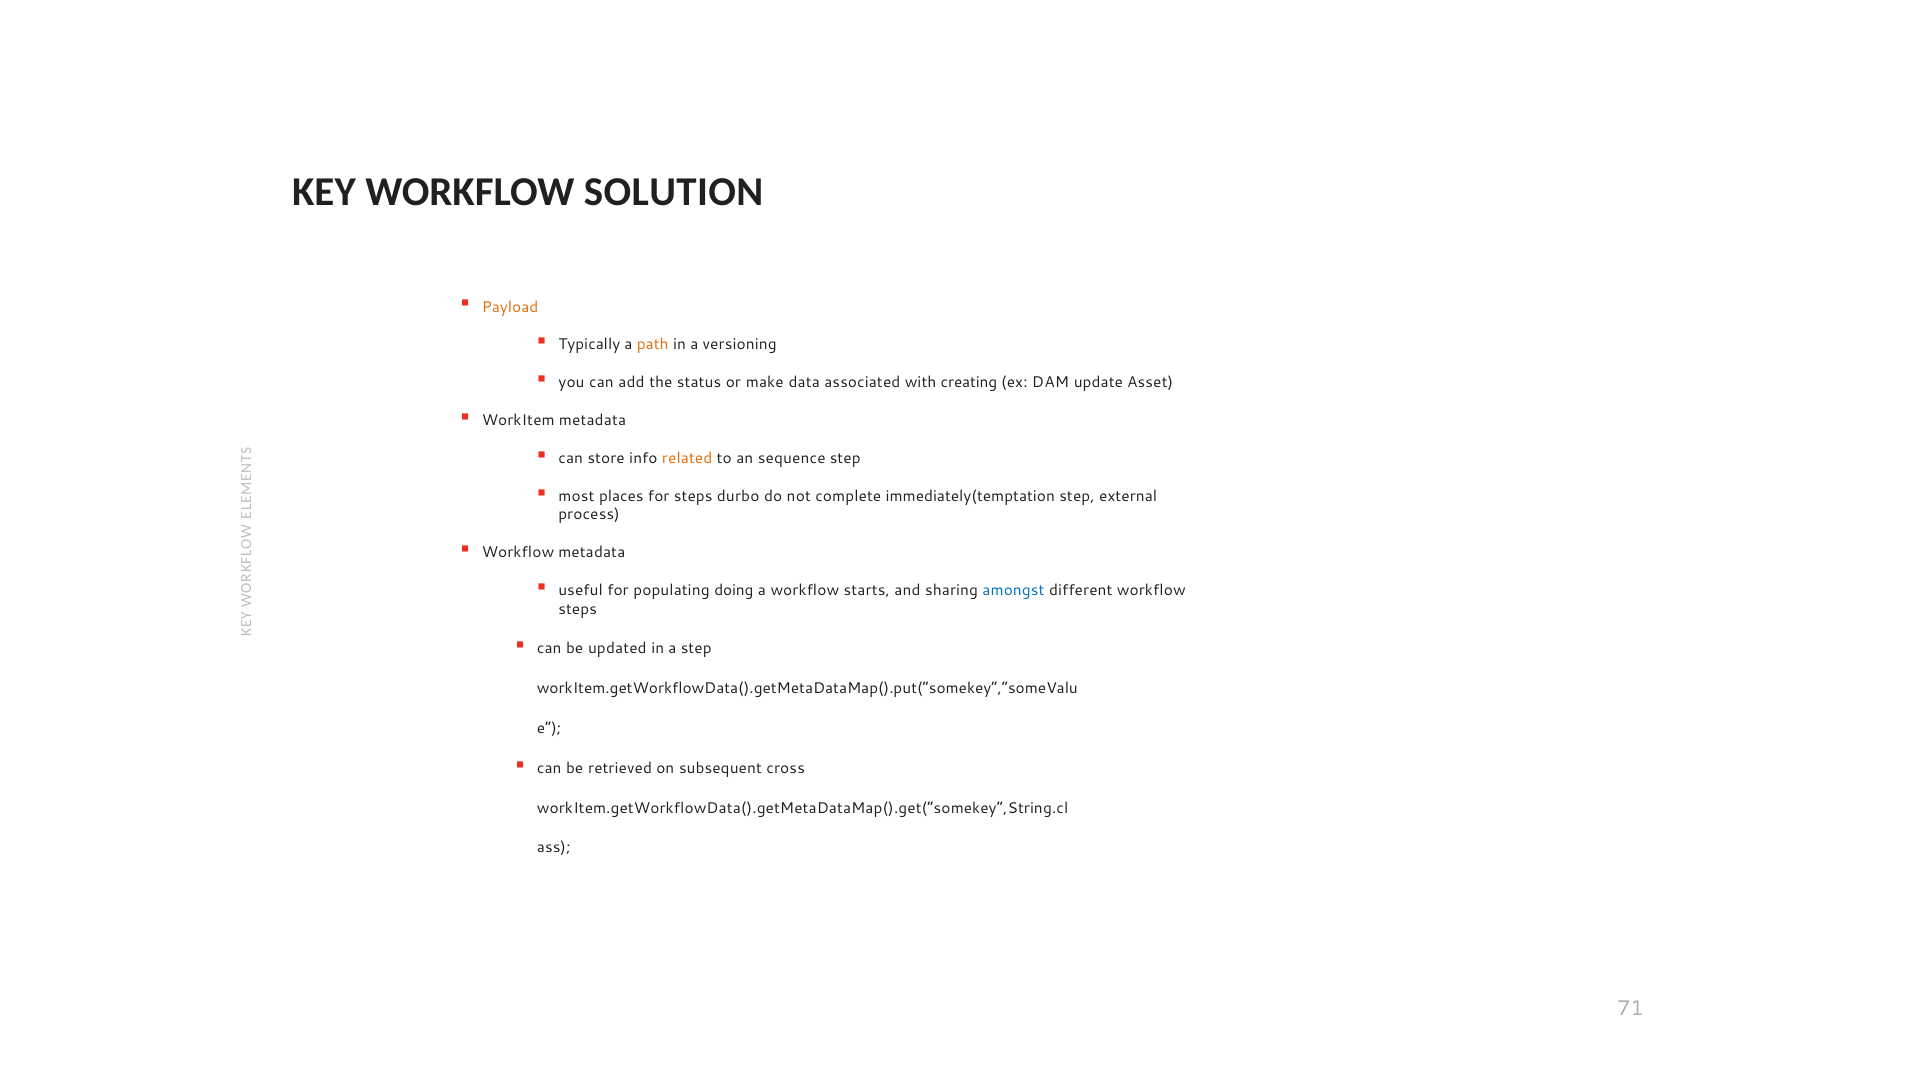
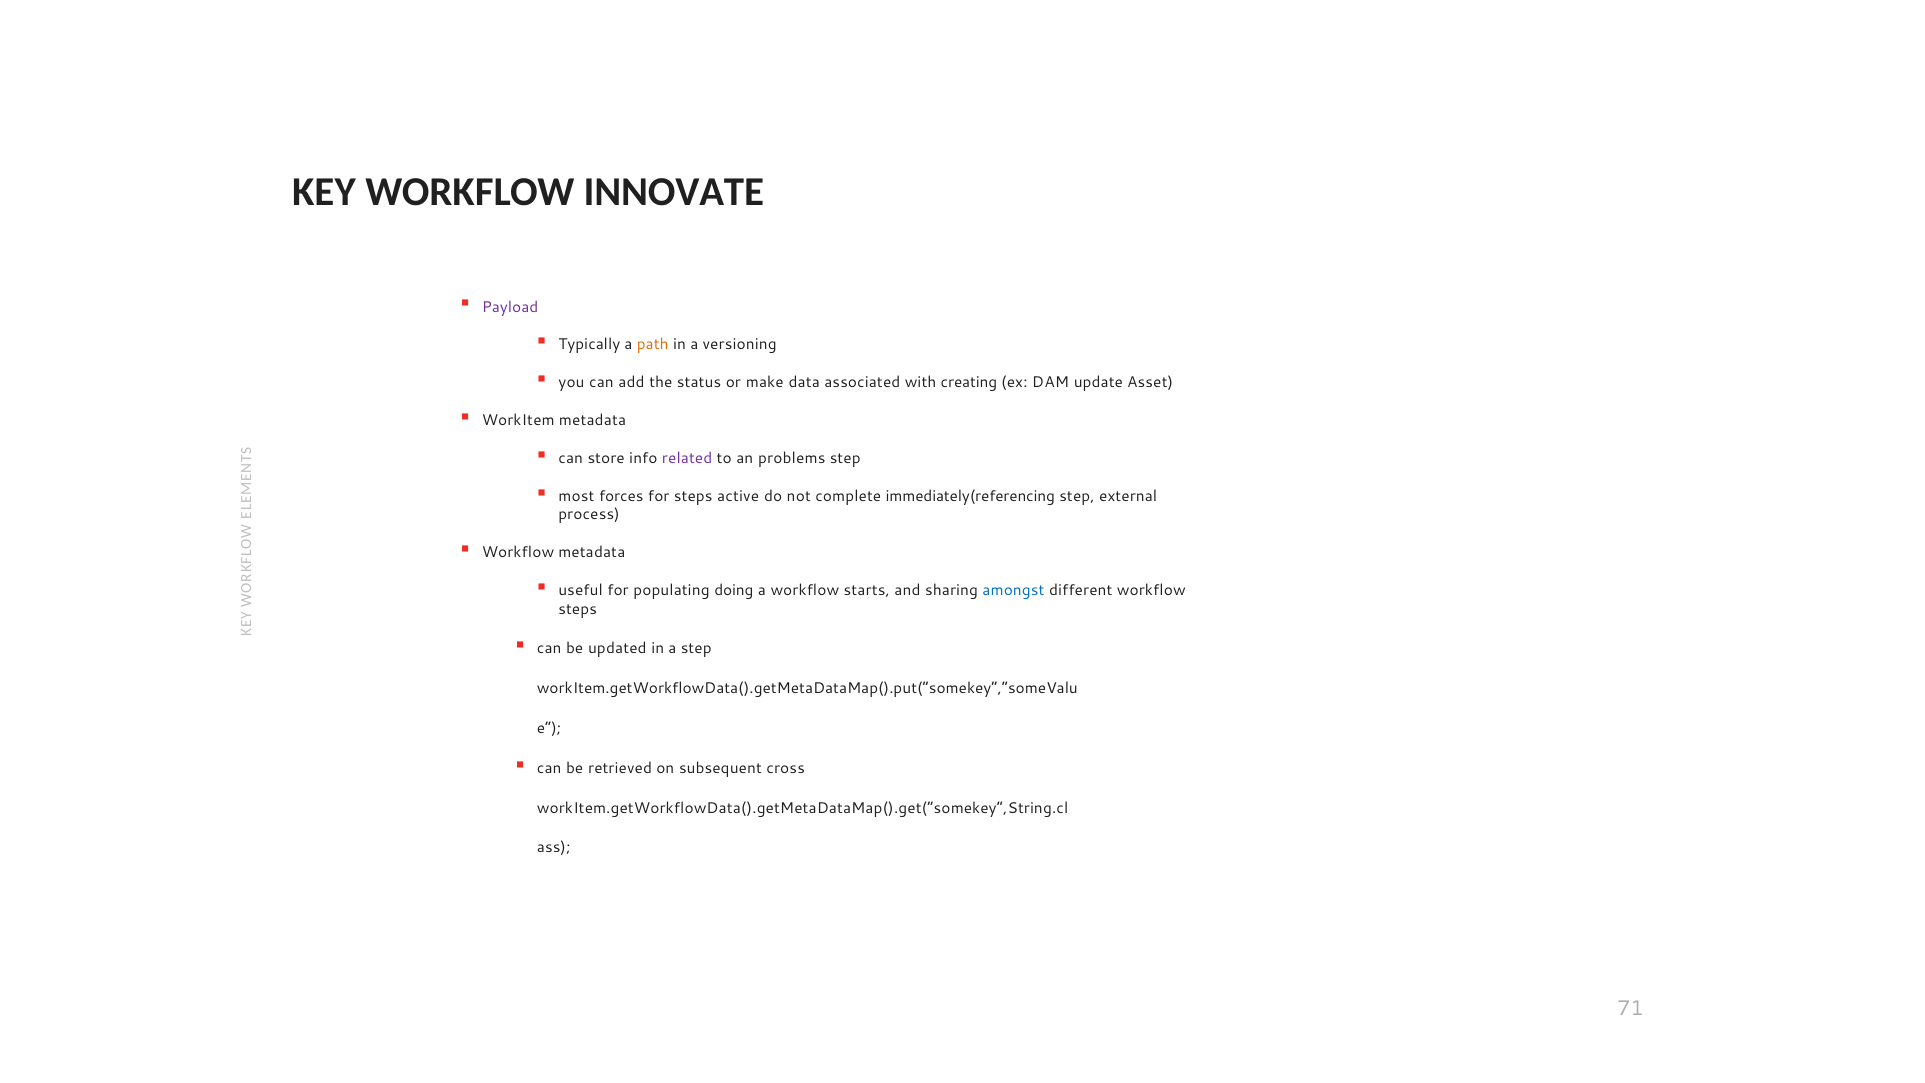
SOLUTION: SOLUTION -> INNOVATE
Payload colour: orange -> purple
related colour: orange -> purple
sequence: sequence -> problems
places: places -> forces
durbo: durbo -> active
immediately(temptation: immediately(temptation -> immediately(referencing
